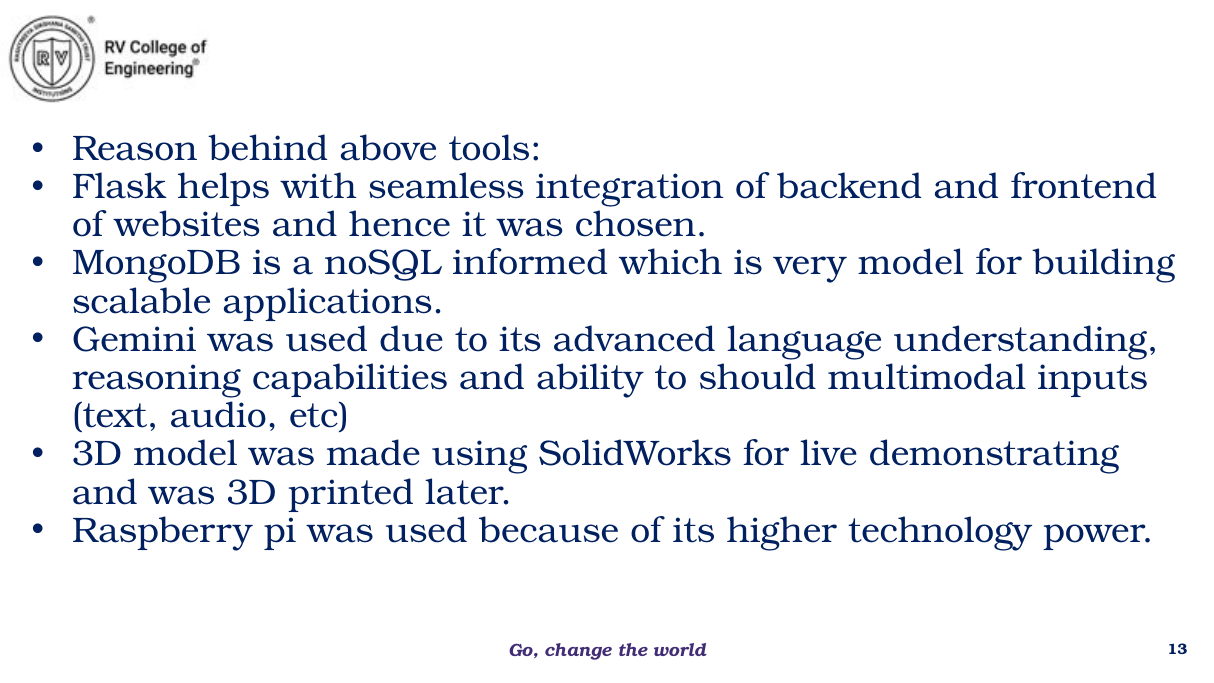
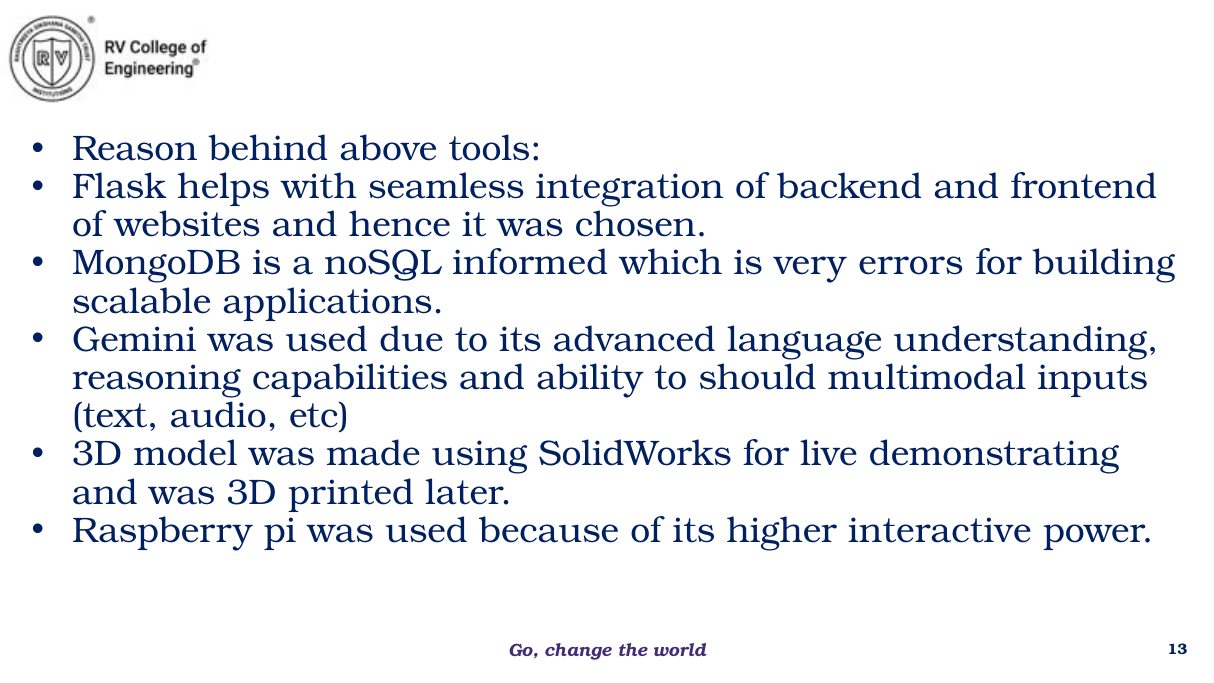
very model: model -> errors
technology: technology -> interactive
